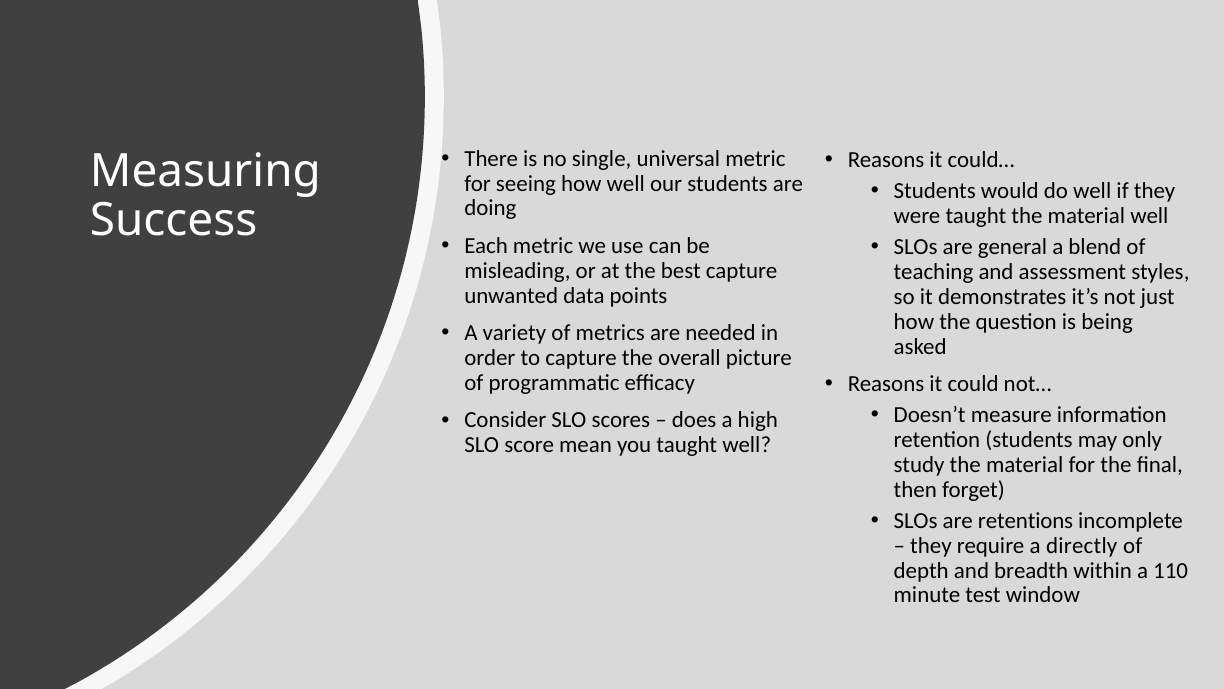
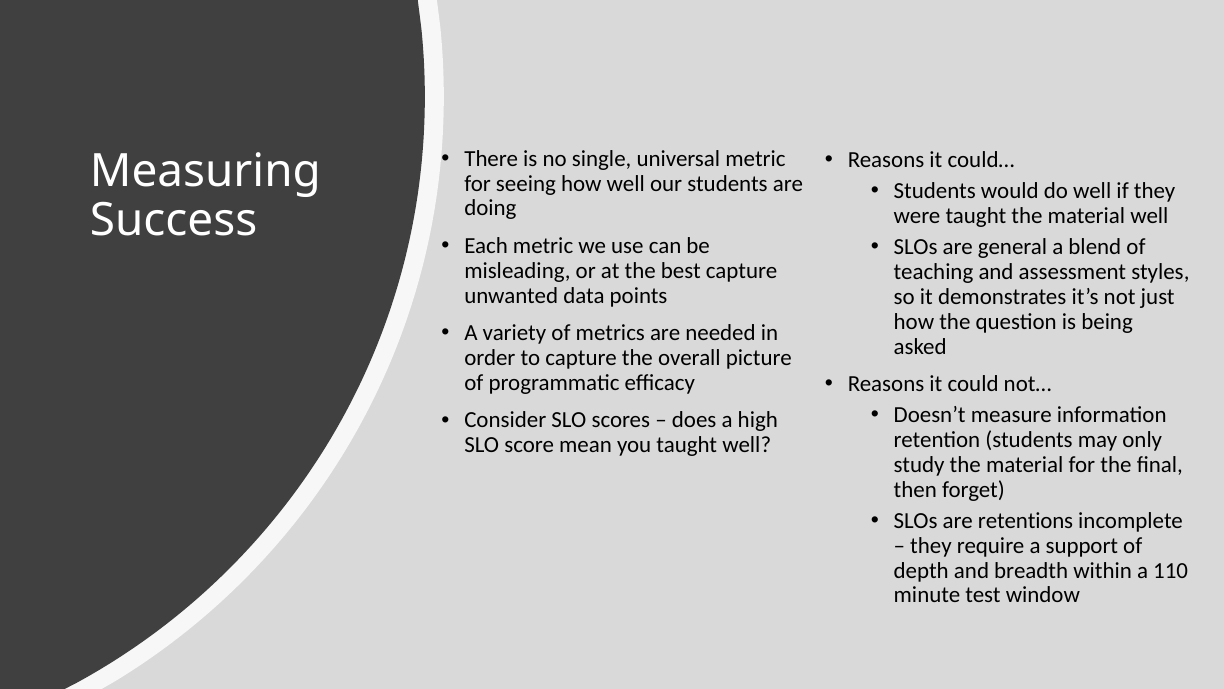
directly: directly -> support
